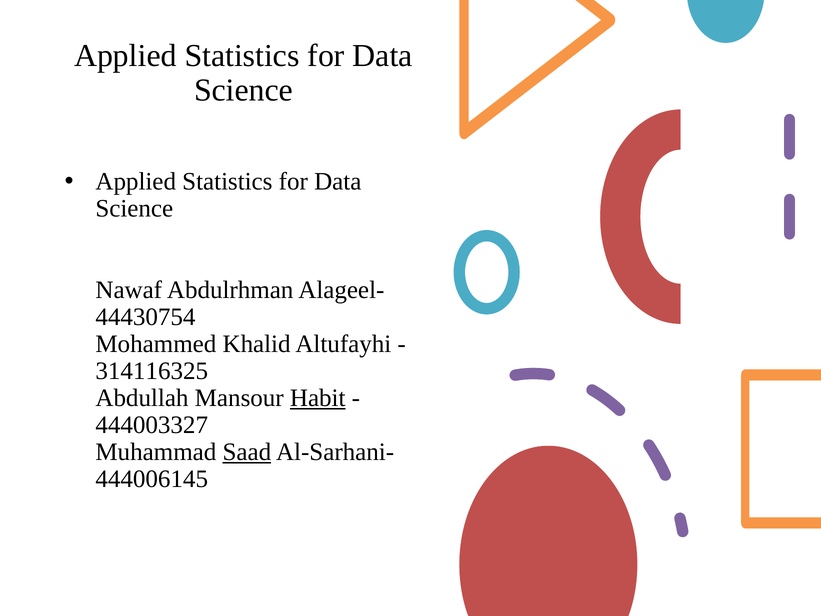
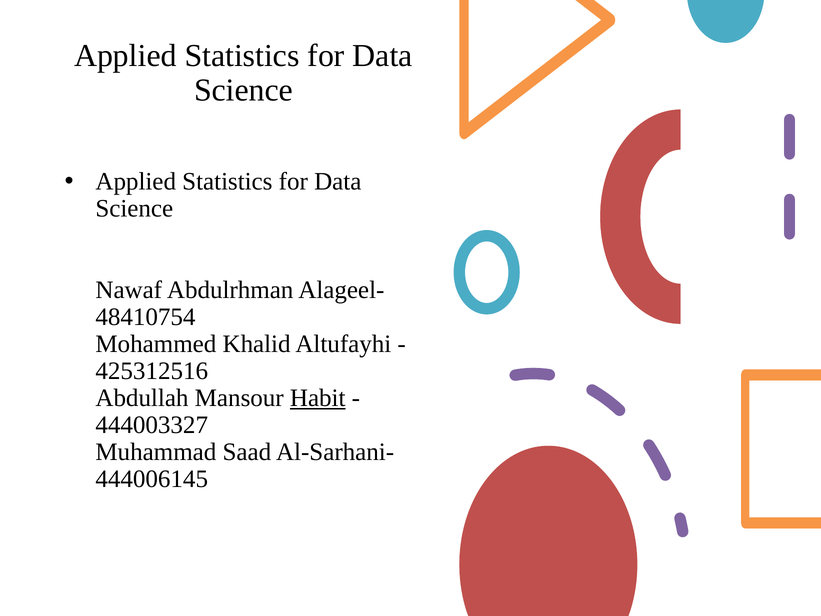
44430754: 44430754 -> 48410754
314116325: 314116325 -> 425312516
Saad underline: present -> none
